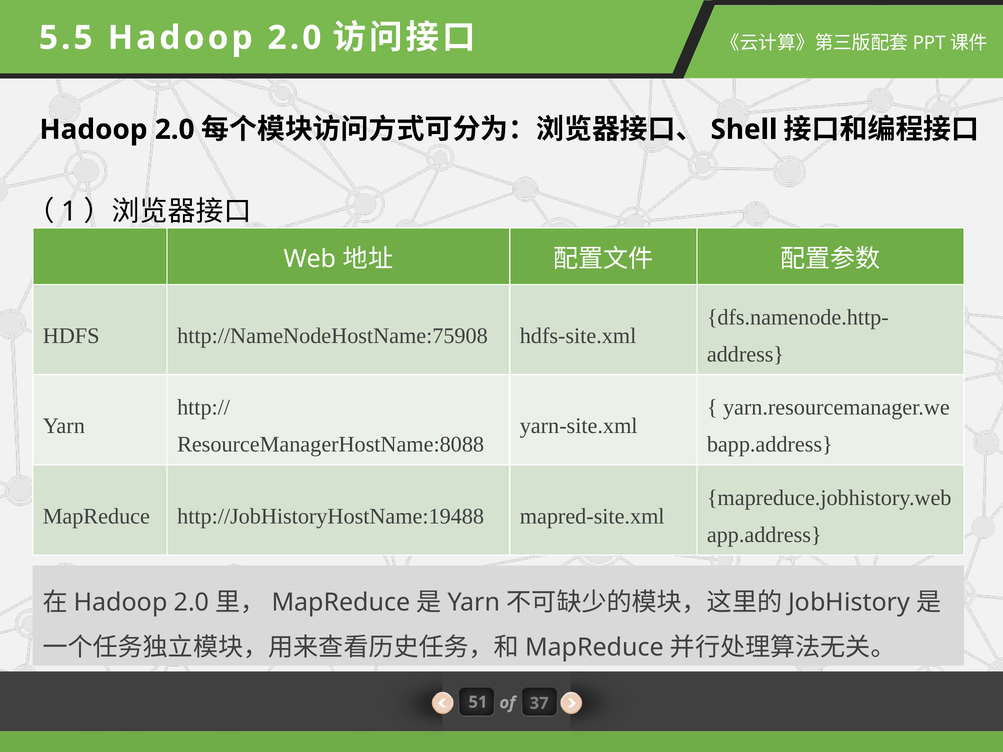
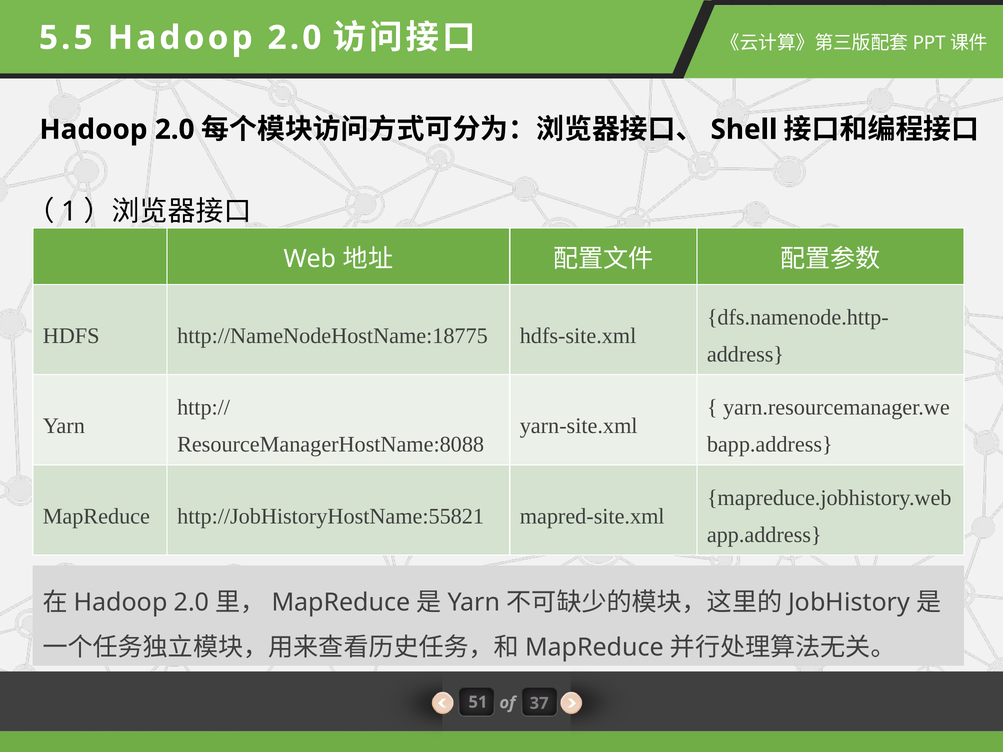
http://NameNodeHostName:75908: http://NameNodeHostName:75908 -> http://NameNodeHostName:18775
http://JobHistoryHostName:19488: http://JobHistoryHostName:19488 -> http://JobHistoryHostName:55821
